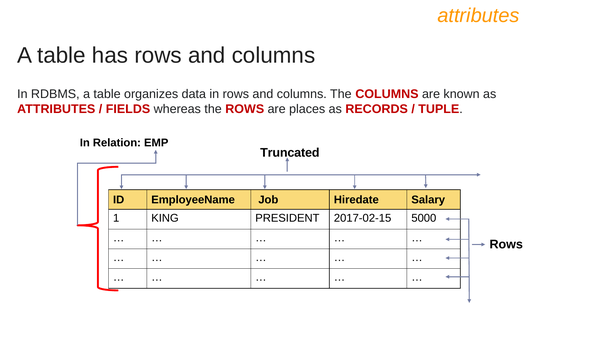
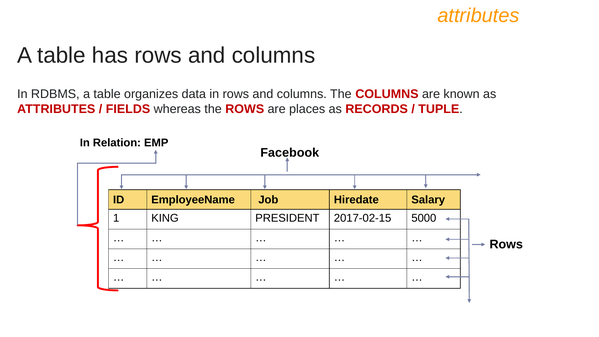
Truncated: Truncated -> Facebook
